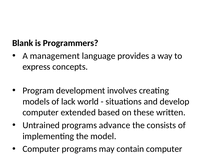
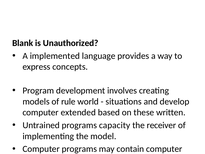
Programmers: Programmers -> Unauthorized
management: management -> implemented
lack: lack -> rule
advance: advance -> capacity
consists: consists -> receiver
